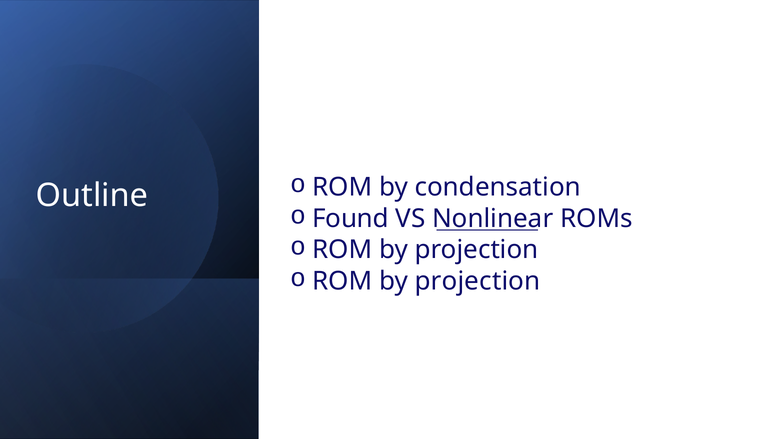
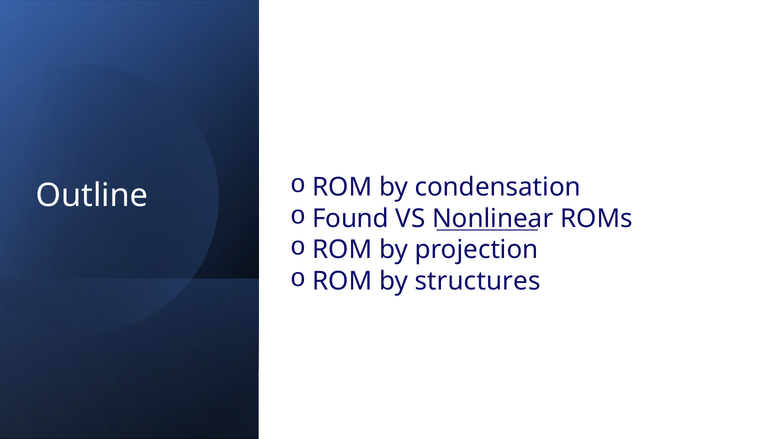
projection at (478, 281): projection -> structures
